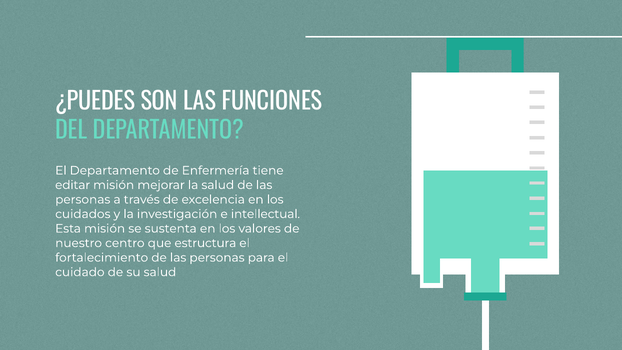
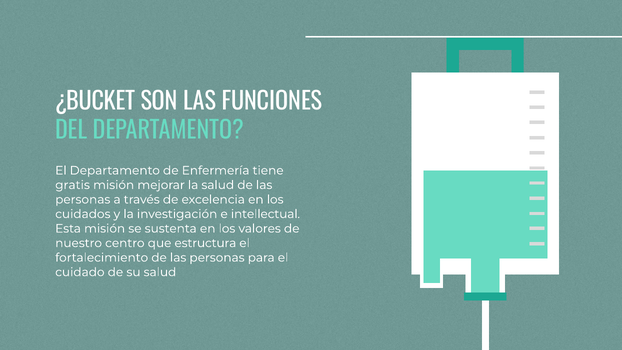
¿PUEDES: ¿PUEDES -> ¿BUCKET
editar: editar -> gratis
